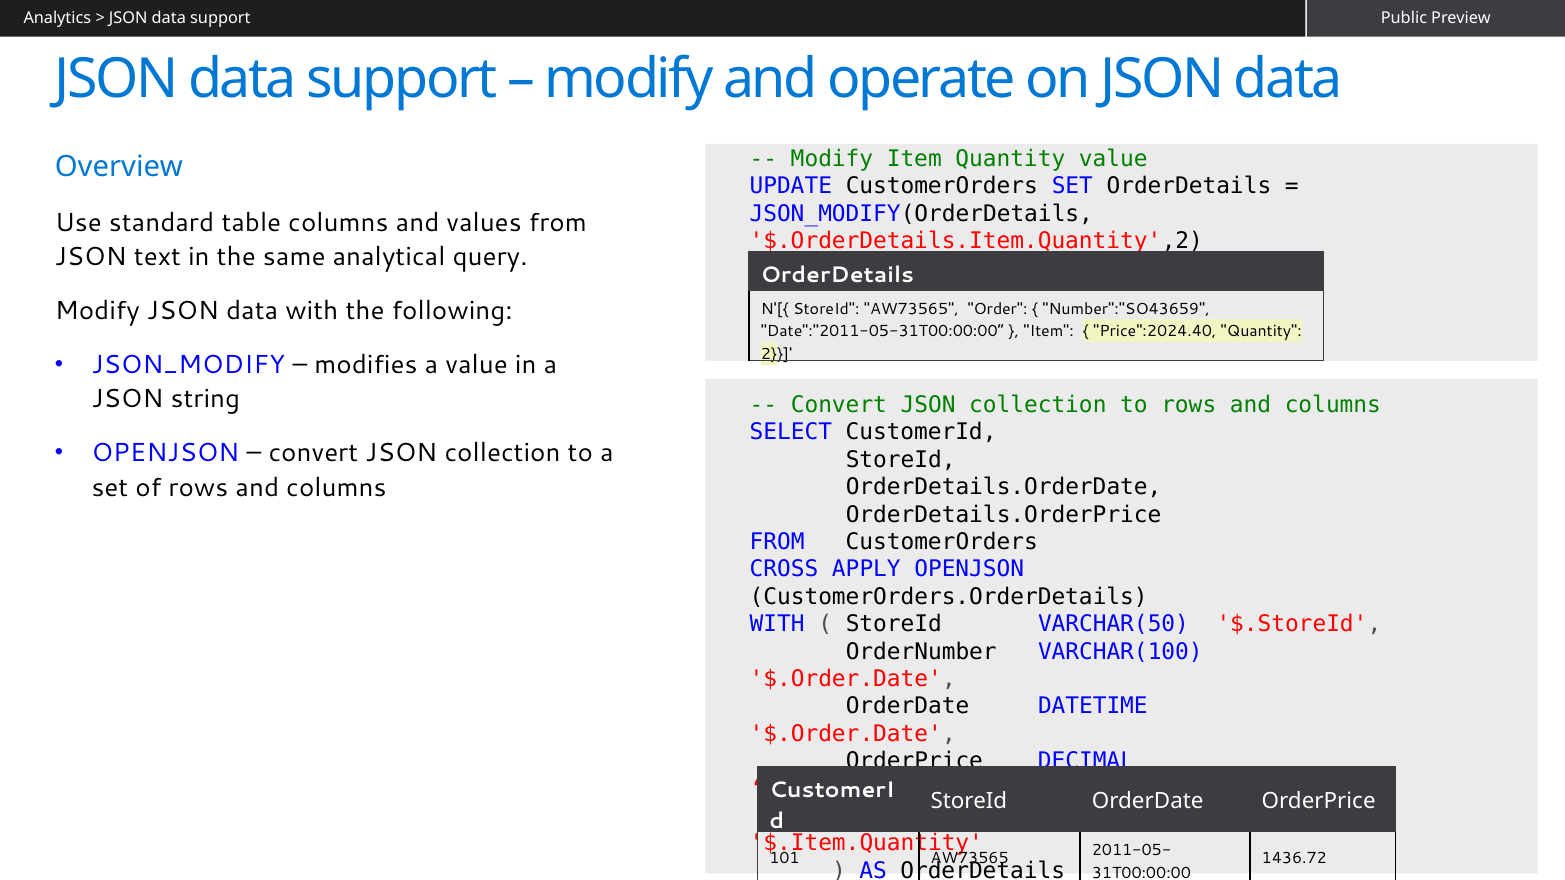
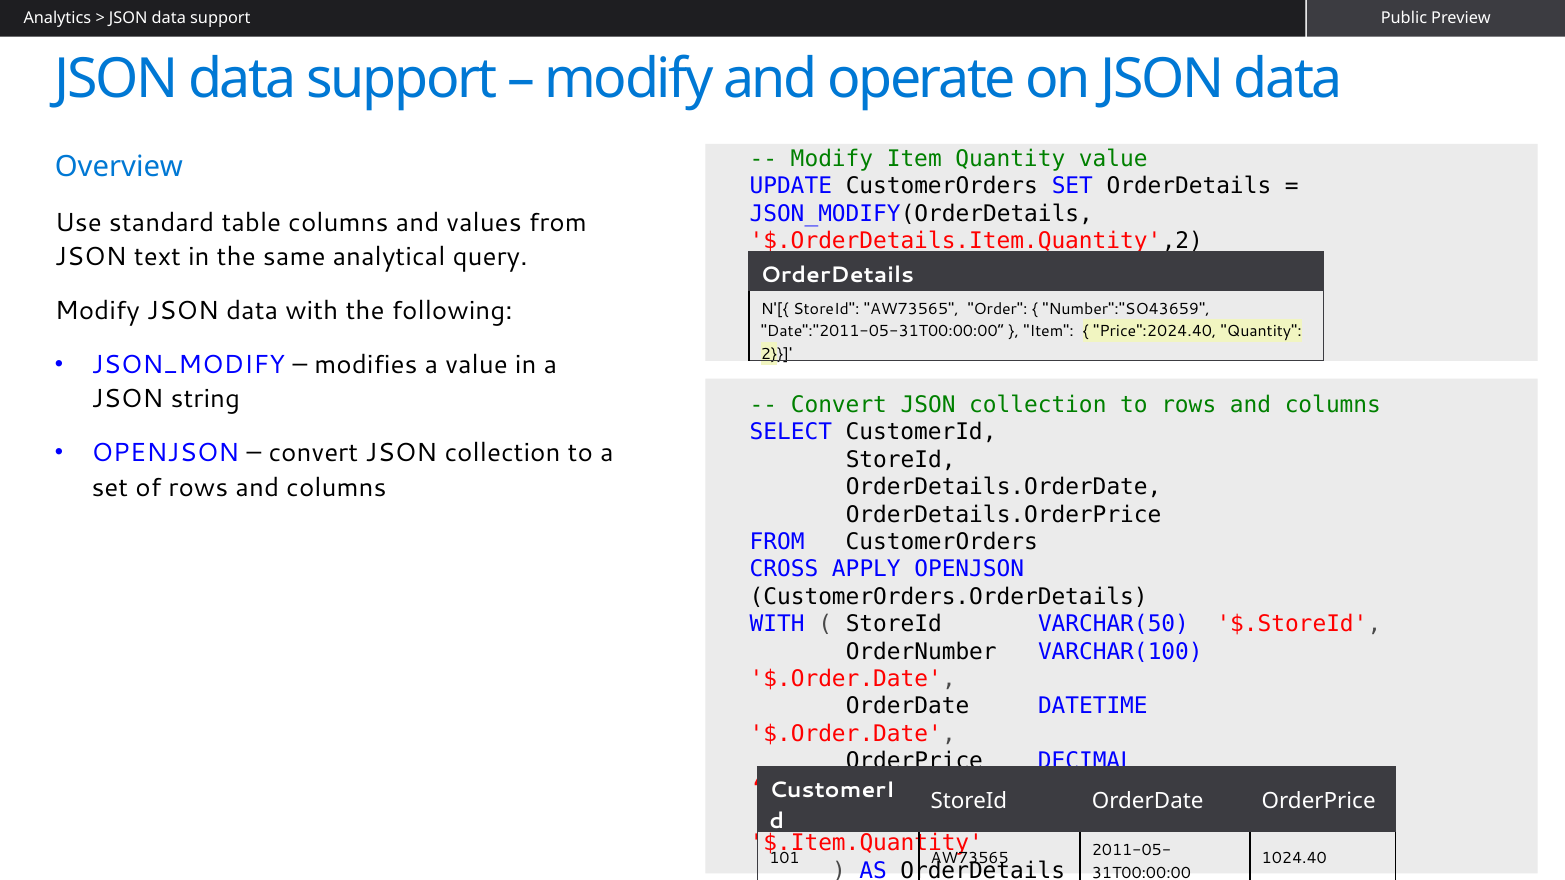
1436.72: 1436.72 -> 1024.40
